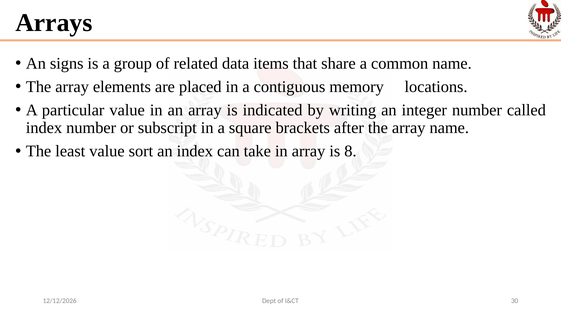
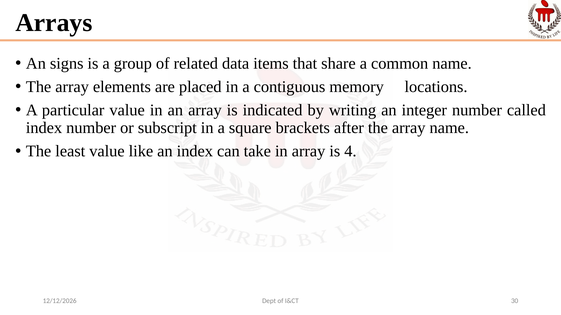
sort: sort -> like
8: 8 -> 4
